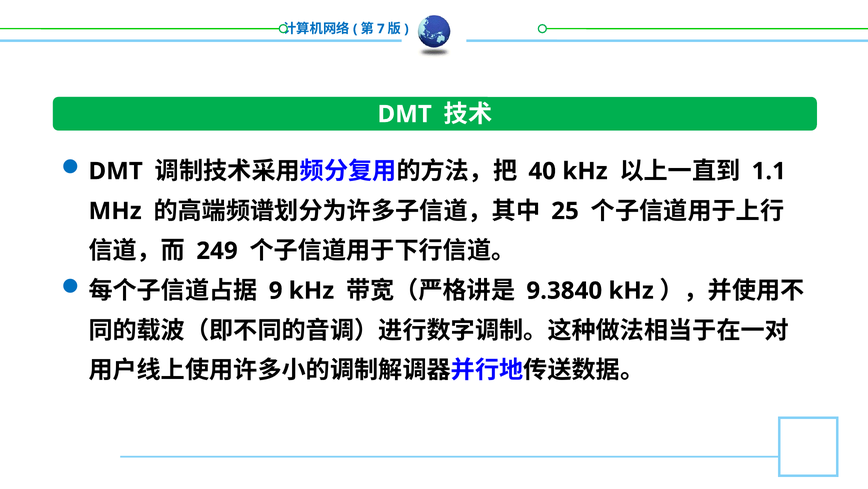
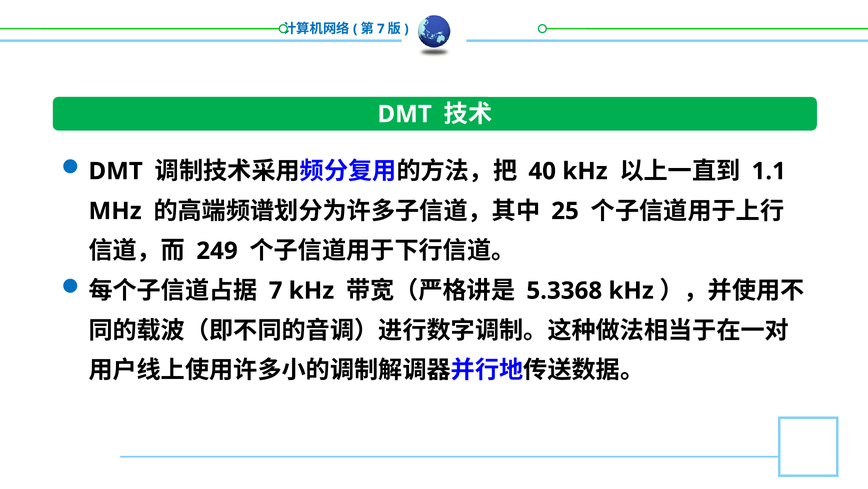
9 at (276, 290): 9 -> 7
9.3840: 9.3840 -> 5.3368
